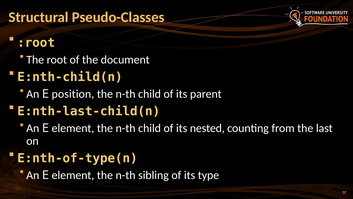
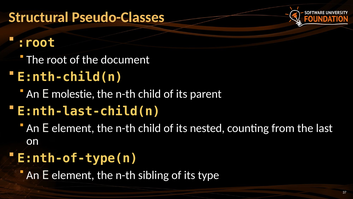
position: position -> molestie
